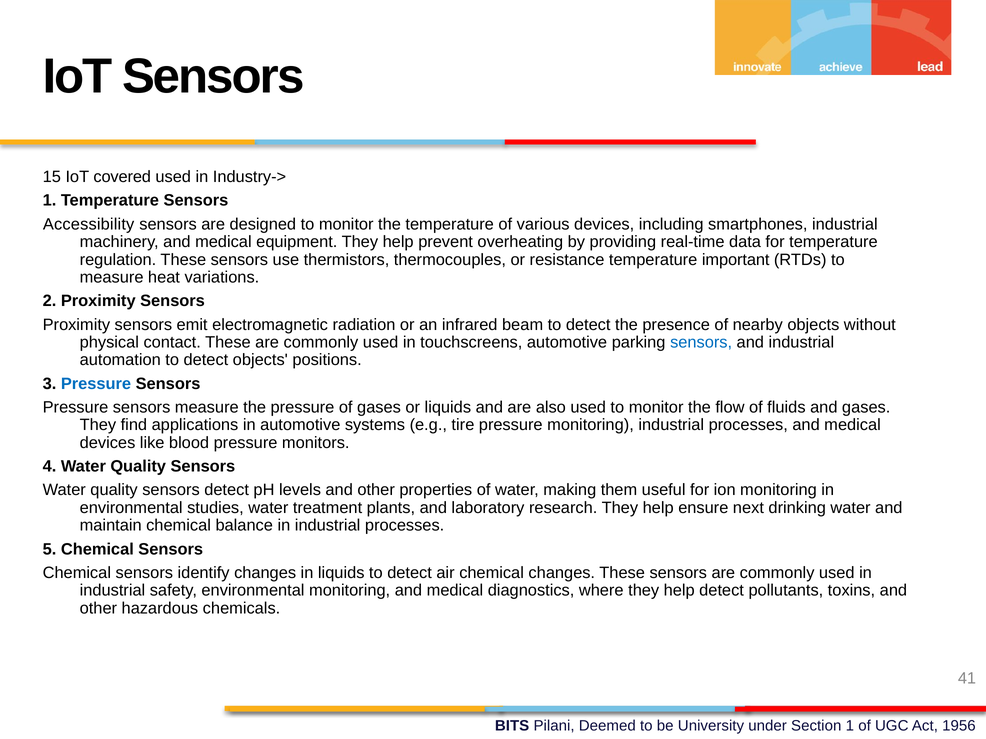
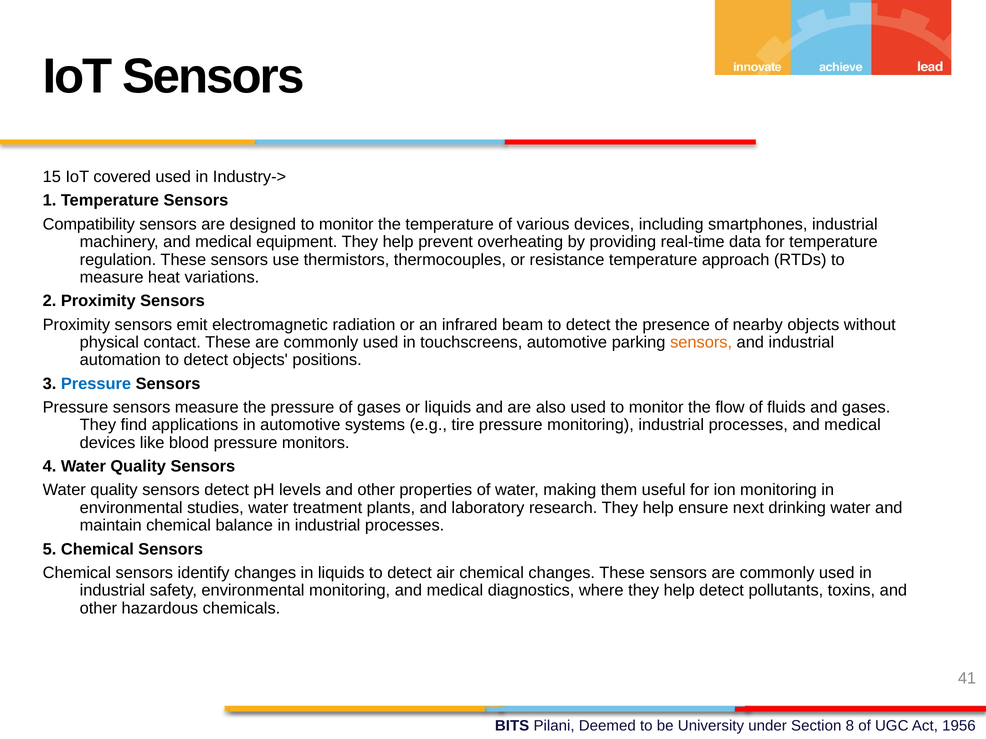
Accessibility: Accessibility -> Compatibility
important: important -> approach
sensors at (701, 343) colour: blue -> orange
1 at (850, 726): 1 -> 8
